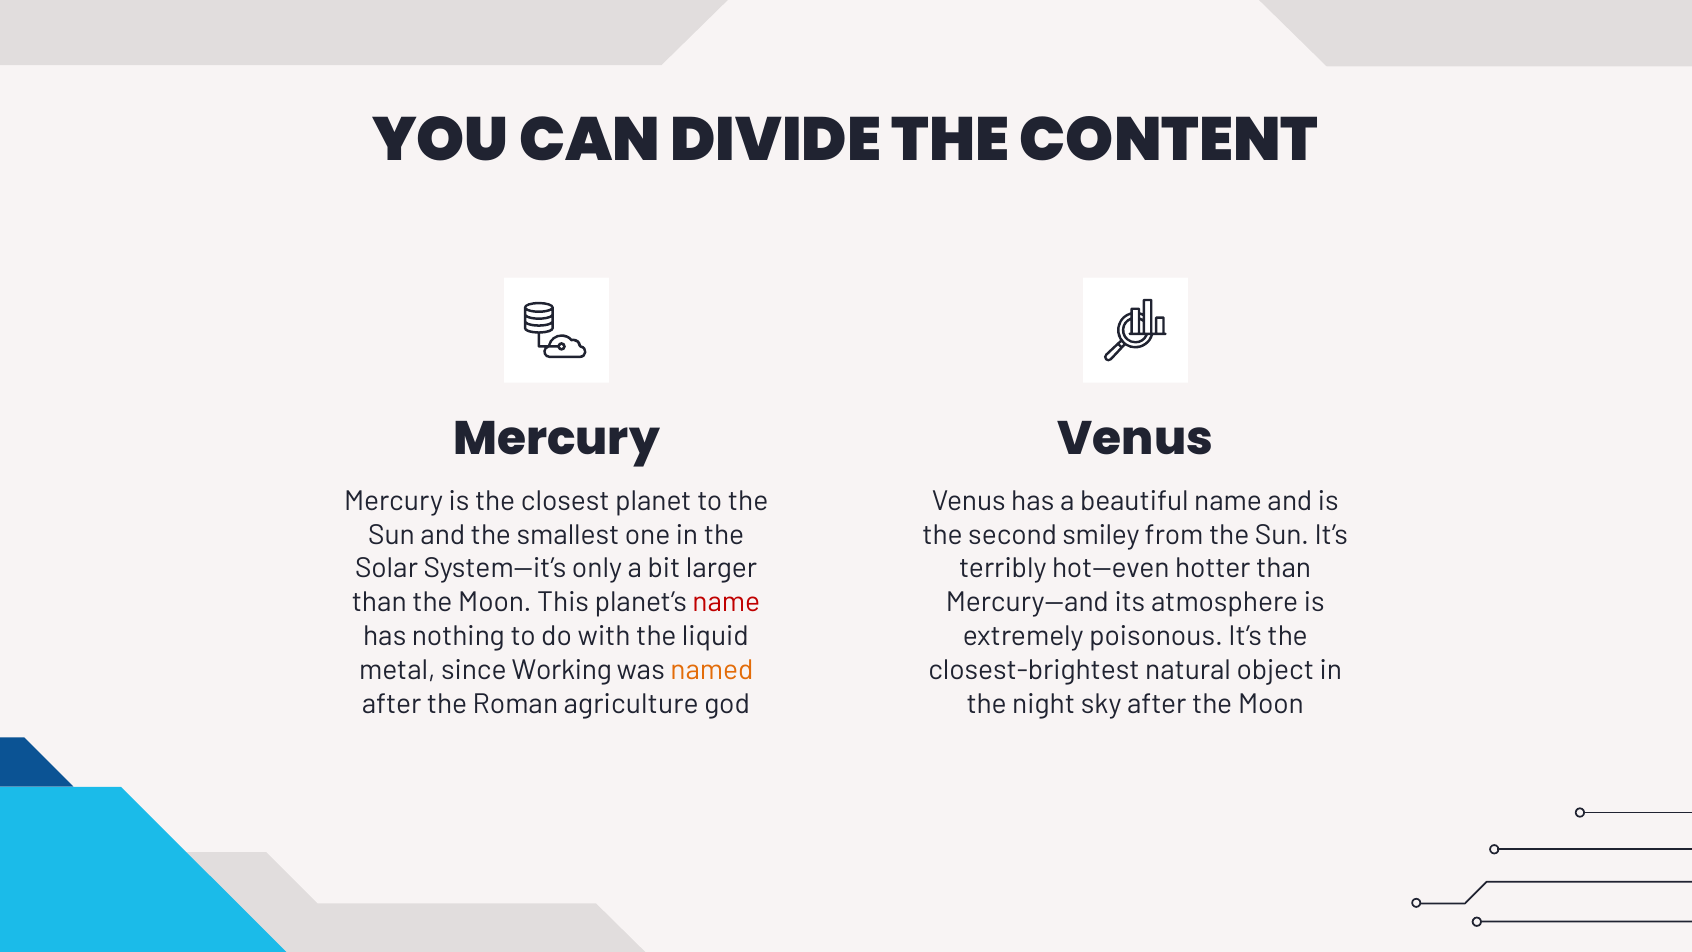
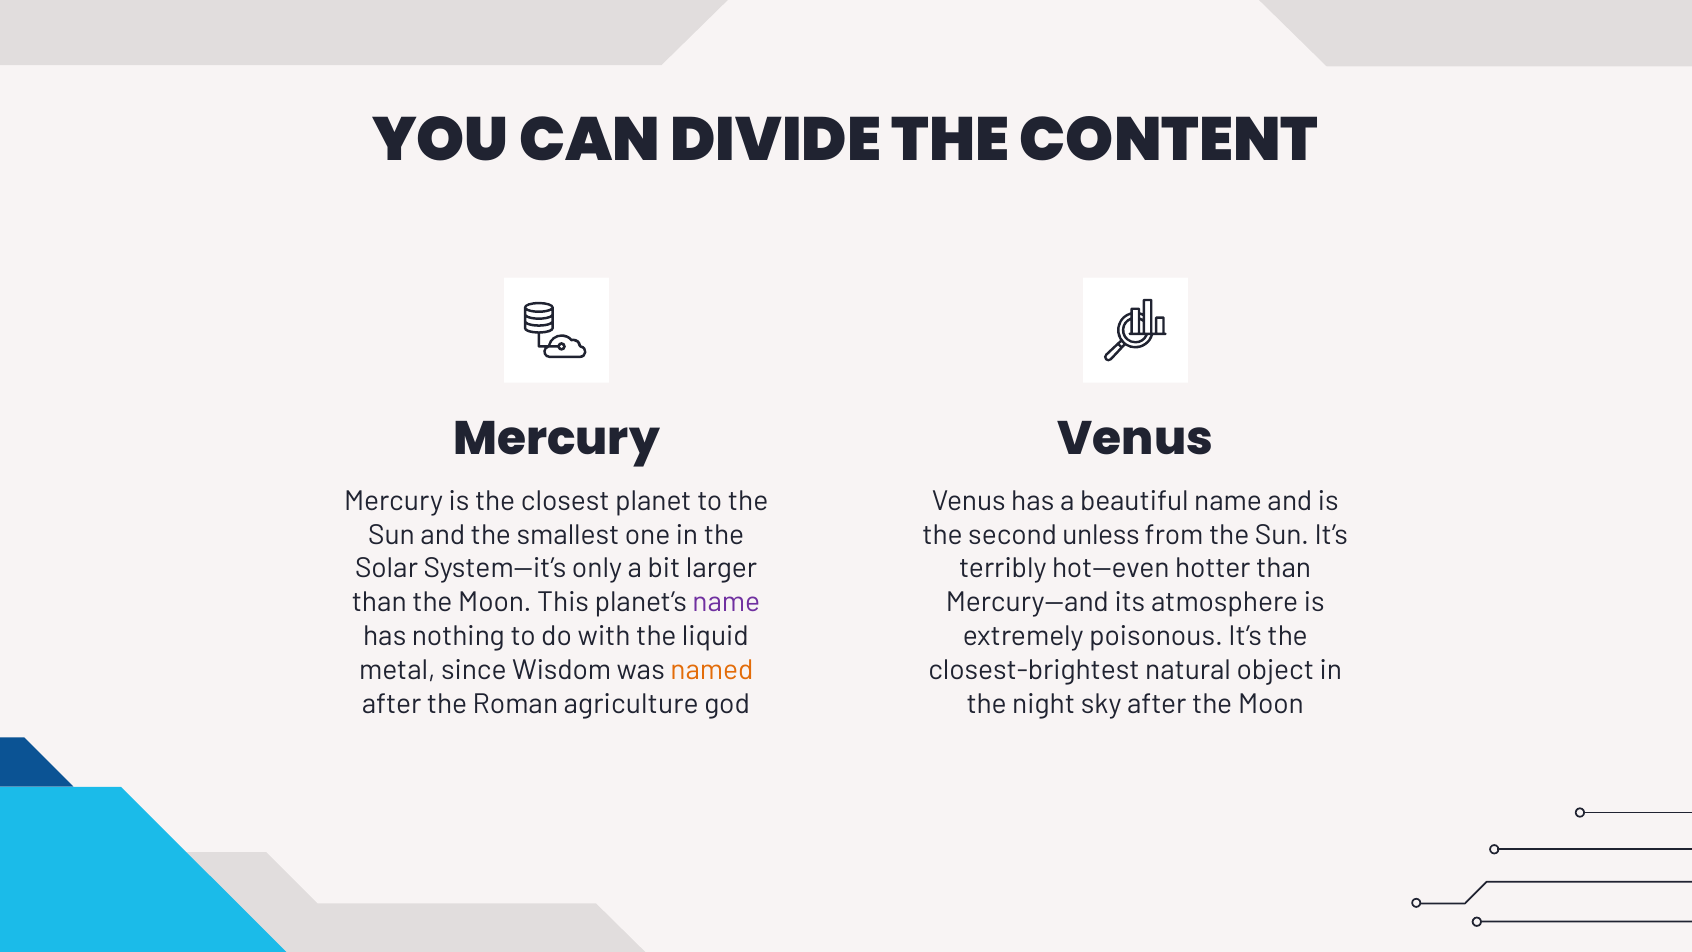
smiley: smiley -> unless
name at (726, 602) colour: red -> purple
Working: Working -> Wisdom
